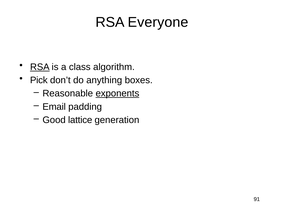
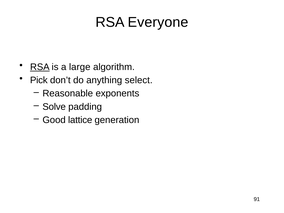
class: class -> large
boxes: boxes -> select
exponents underline: present -> none
Email: Email -> Solve
